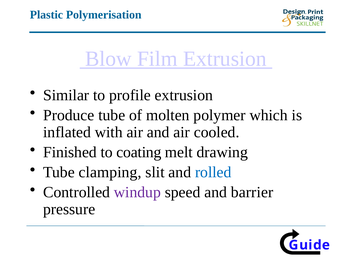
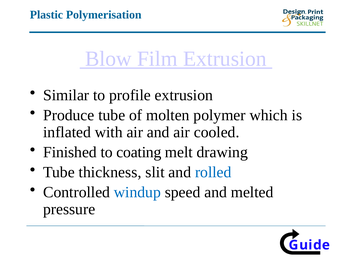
clamping: clamping -> thickness
windup colour: purple -> blue
barrier: barrier -> melted
